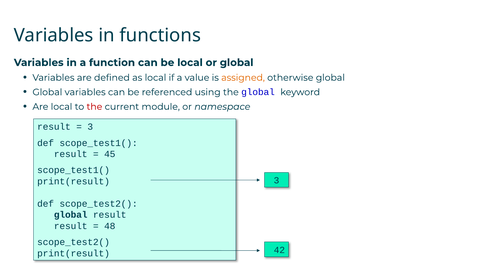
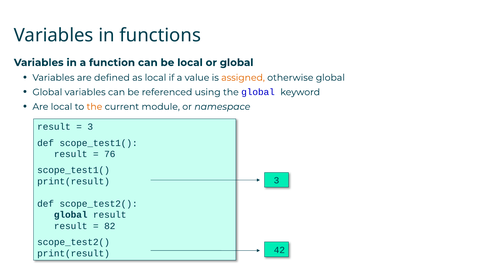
the at (94, 107) colour: red -> orange
45: 45 -> 76
48: 48 -> 82
